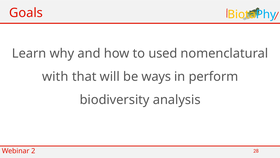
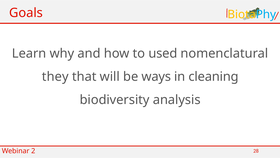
with: with -> they
perform: perform -> cleaning
